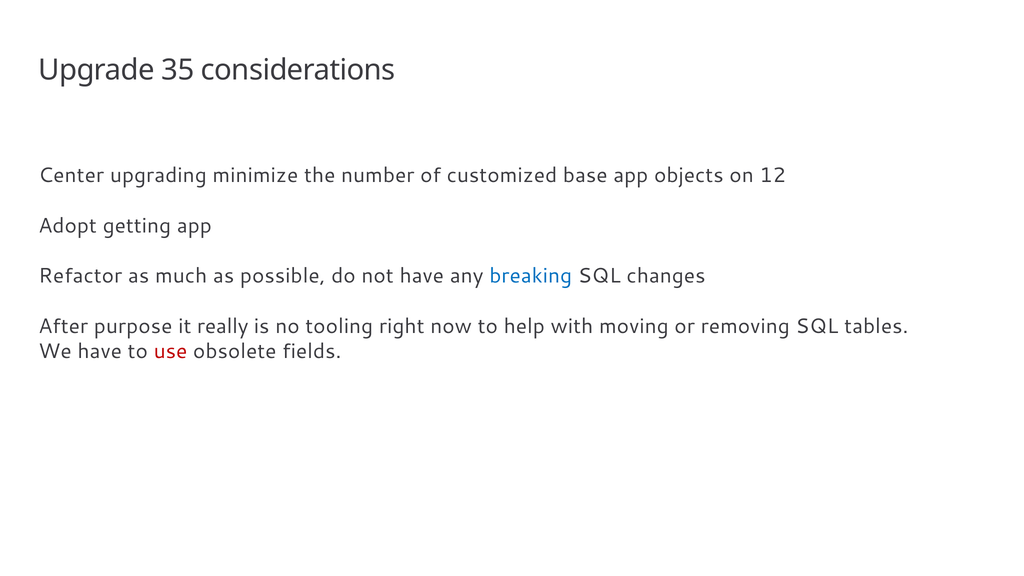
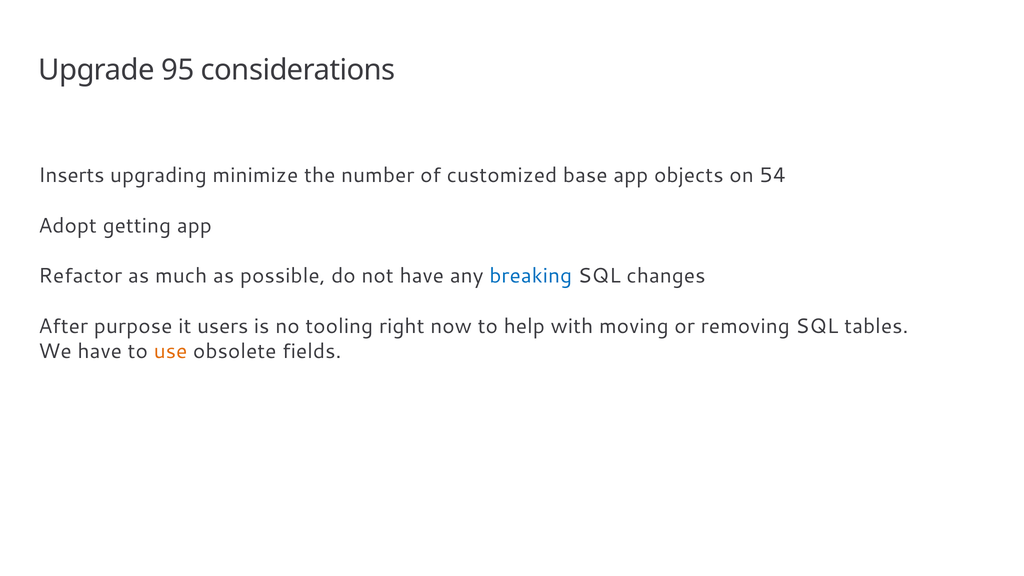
35: 35 -> 95
Center: Center -> Inserts
12: 12 -> 54
really: really -> users
use colour: red -> orange
